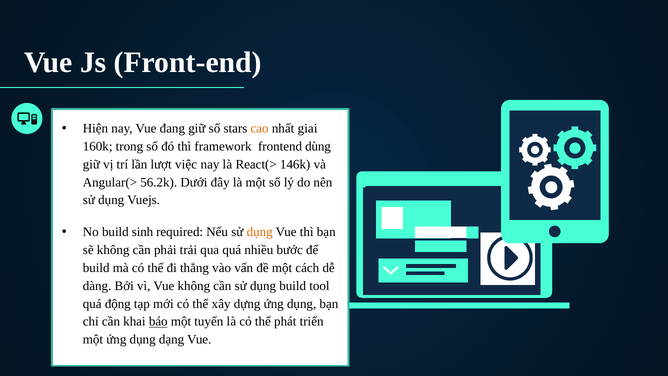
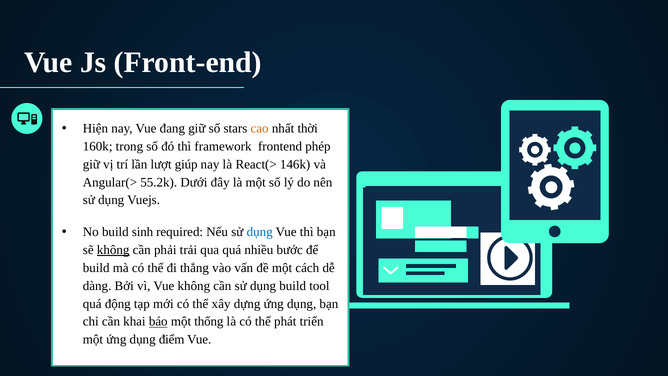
giai: giai -> thời
dùng: dùng -> phép
việc: việc -> giúp
56.2k: 56.2k -> 55.2k
dụng at (260, 232) colour: orange -> blue
không at (113, 250) underline: none -> present
tuyến: tuyến -> thống
dạng: dạng -> điểm
